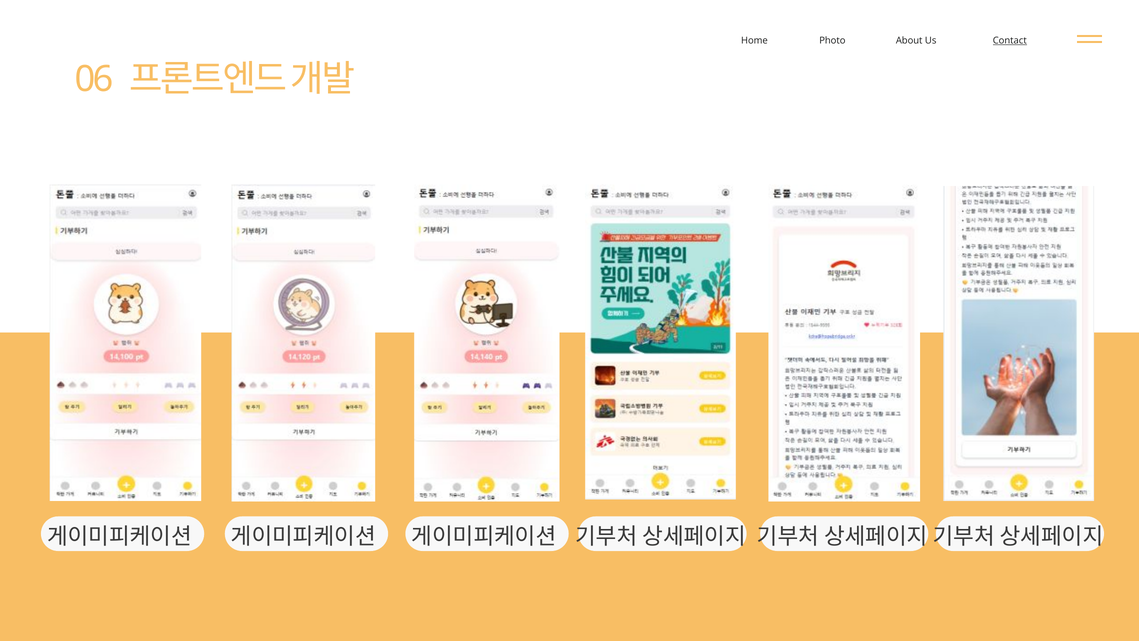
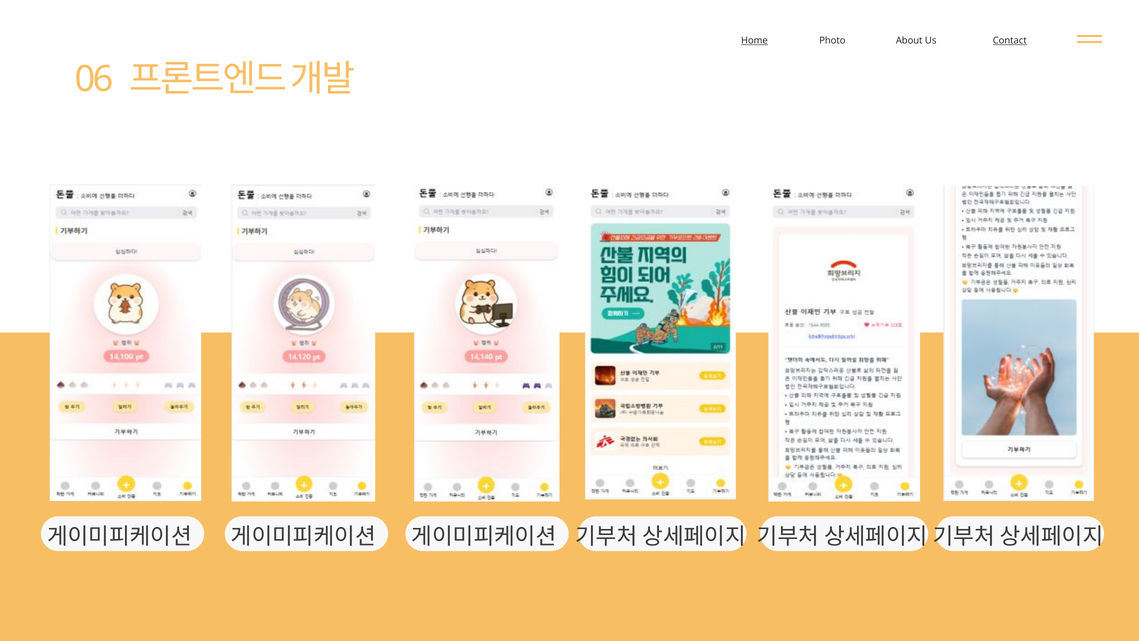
Home underline: none -> present
